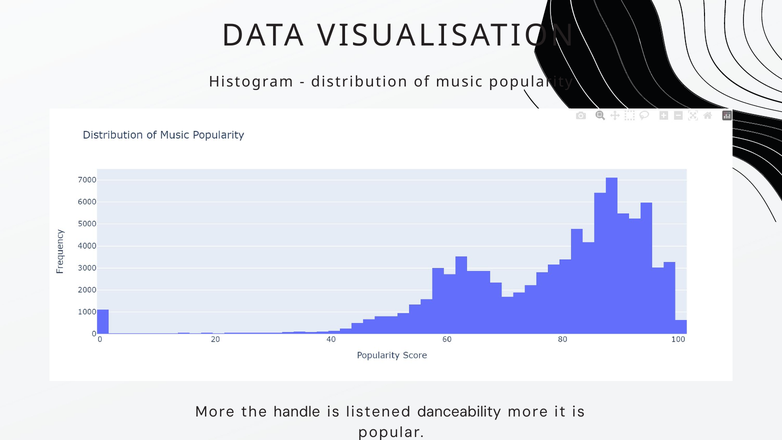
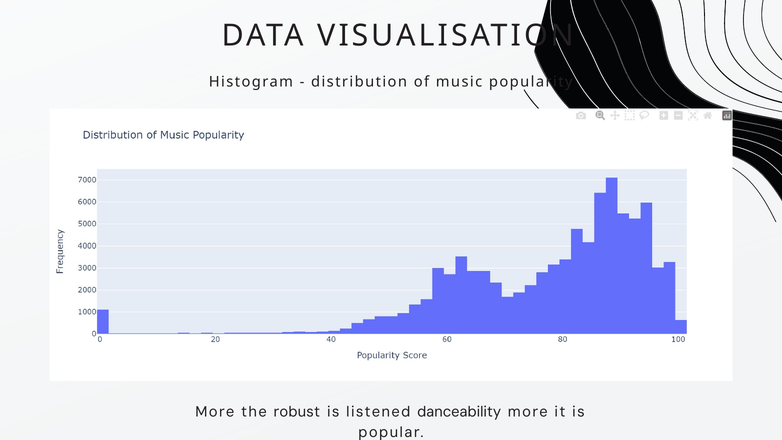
handle: handle -> robust
